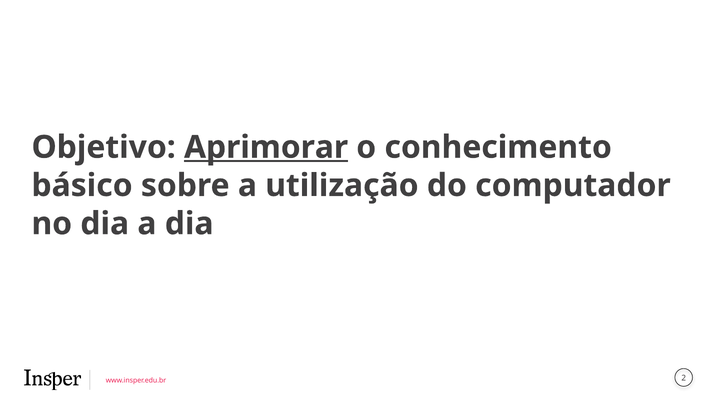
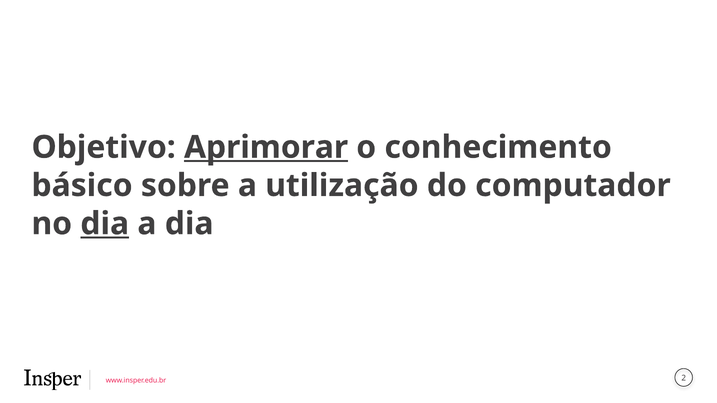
dia at (105, 224) underline: none -> present
